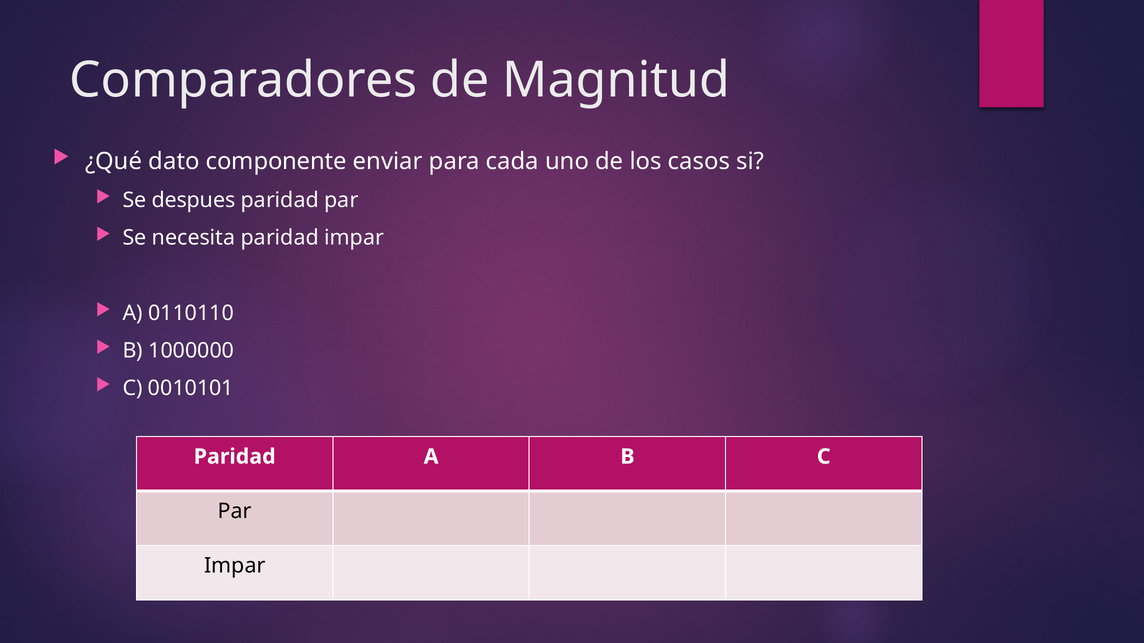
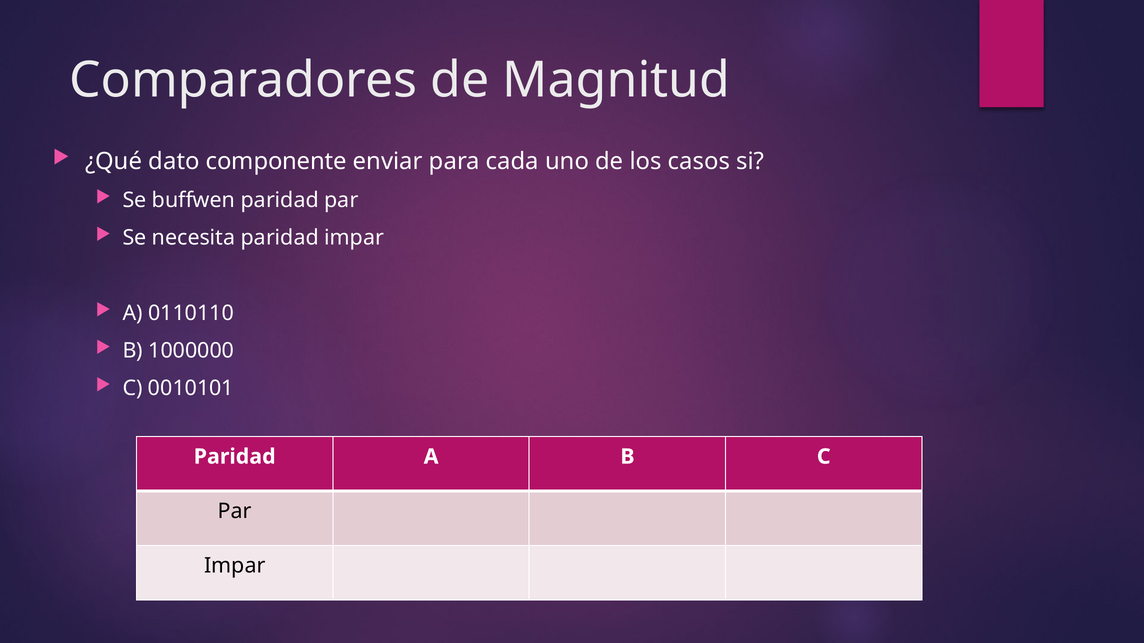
despues: despues -> buffwen
